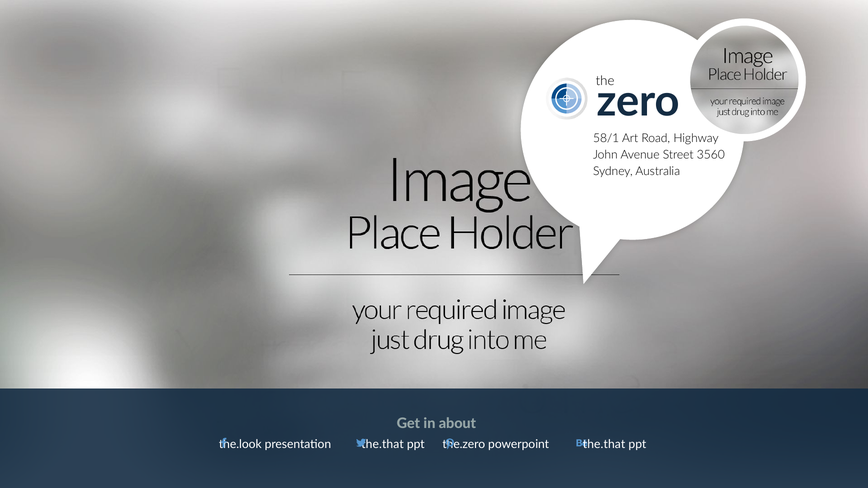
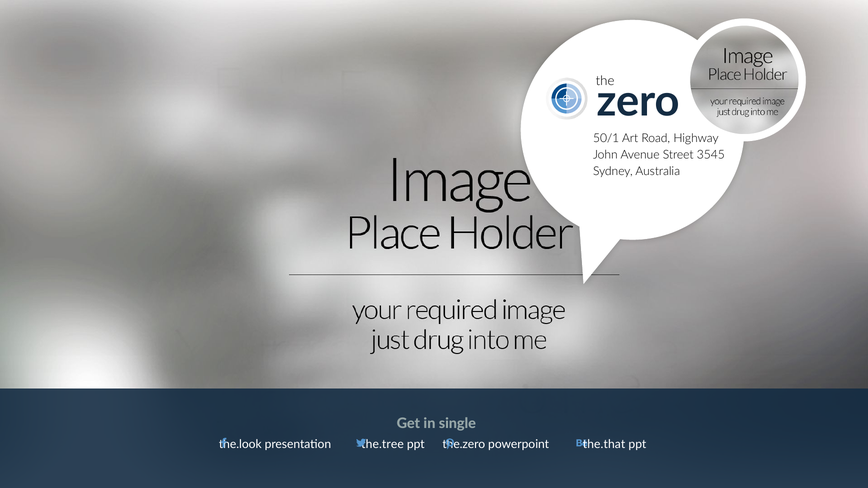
58/1: 58/1 -> 50/1
3560: 3560 -> 3545
about: about -> single
presentation the.that: the.that -> the.tree
